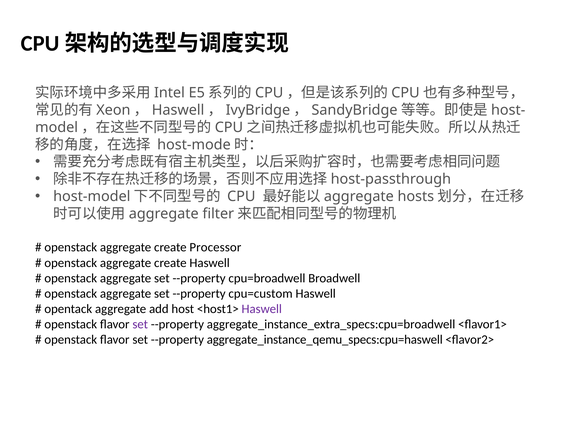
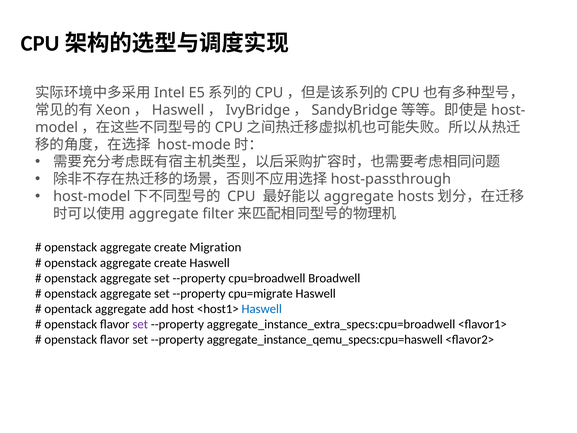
Processor: Processor -> Migration
cpu=custom: cpu=custom -> cpu=migrate
Haswell at (262, 309) colour: purple -> blue
